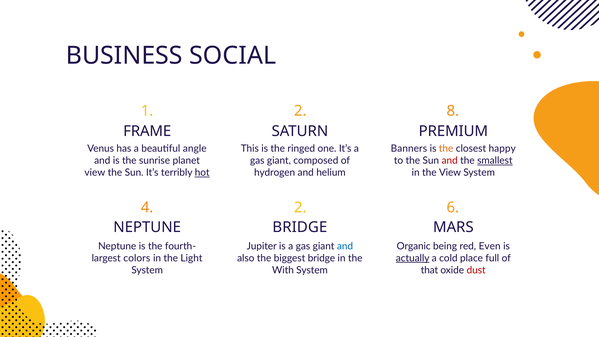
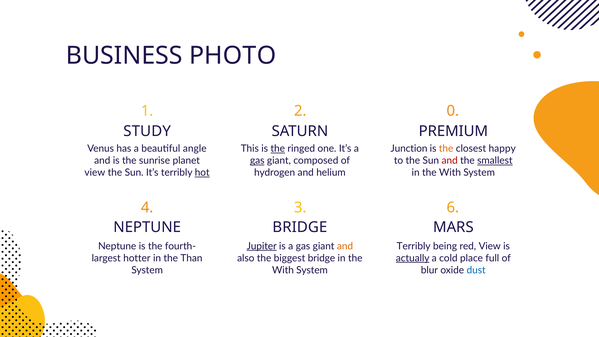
SOCIAL: SOCIAL -> PHOTO
8: 8 -> 0
FRAME: FRAME -> STUDY
the at (278, 149) underline: none -> present
Banners: Banners -> Junction
gas at (257, 161) underline: none -> present
View at (450, 173): View -> With
4 2: 2 -> 3
Jupiter underline: none -> present
and at (345, 246) colour: blue -> orange
Organic at (414, 246): Organic -> Terribly
red Even: Even -> View
colors: colors -> hotter
Light: Light -> Than
that: that -> blur
dust colour: red -> blue
